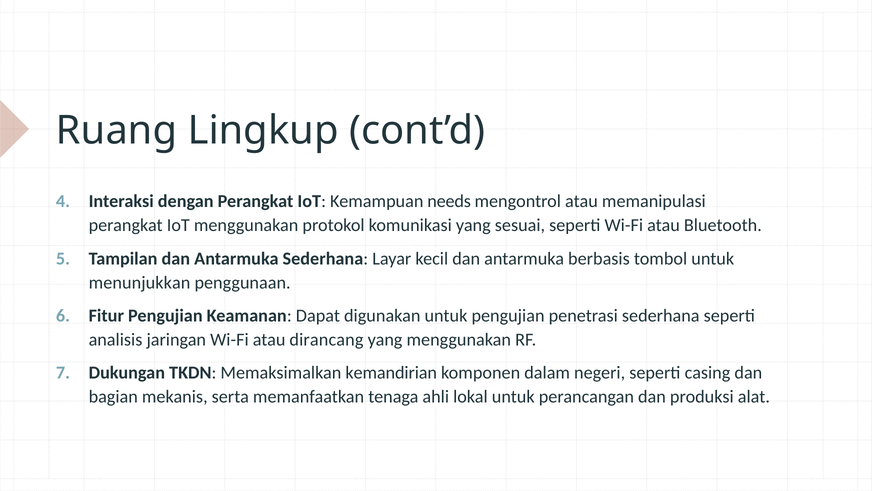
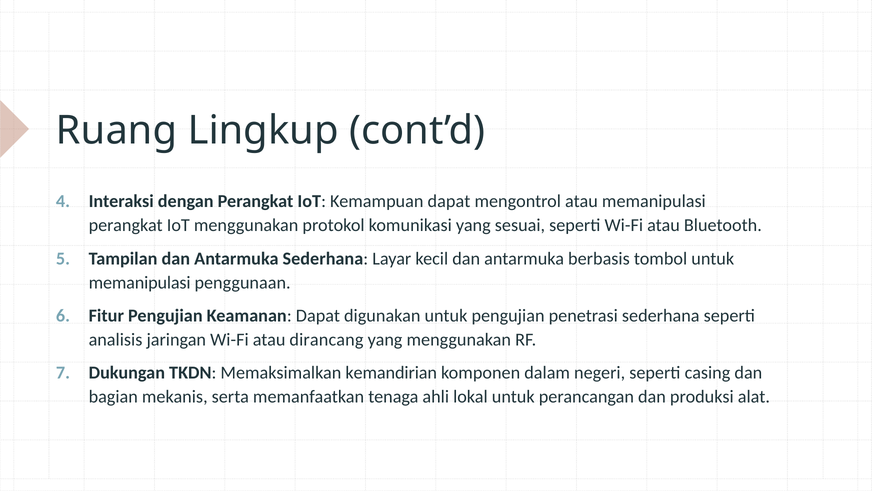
Kemampuan needs: needs -> dapat
menunjukkan at (140, 282): menunjukkan -> memanipulasi
